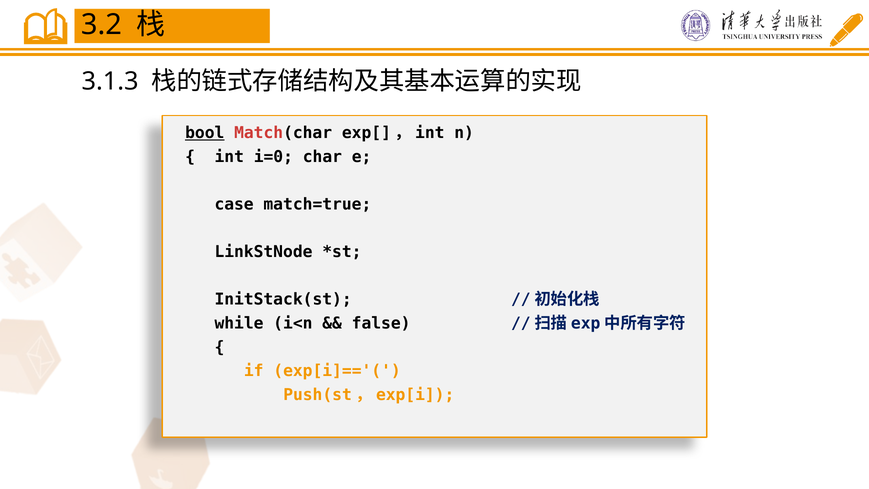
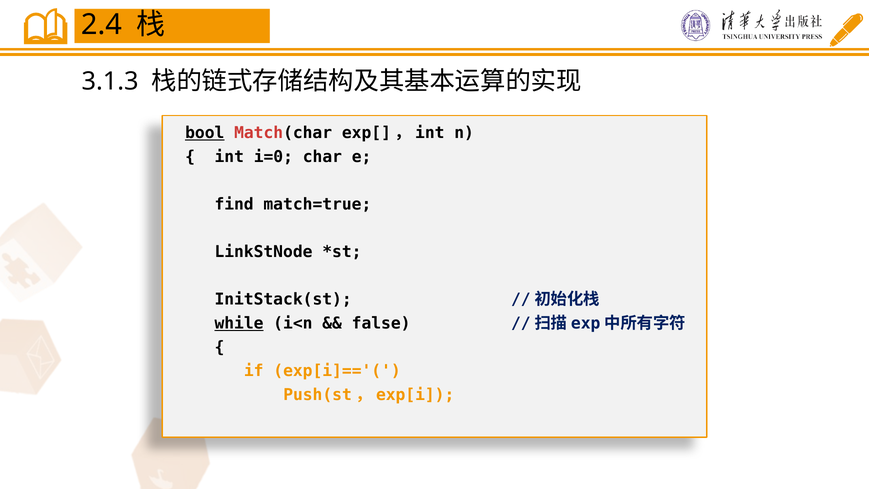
3.2: 3.2 -> 2.4
case: case -> find
while underline: none -> present
